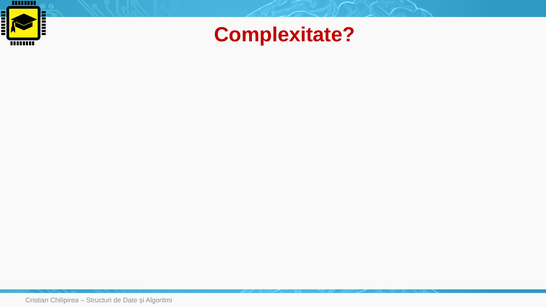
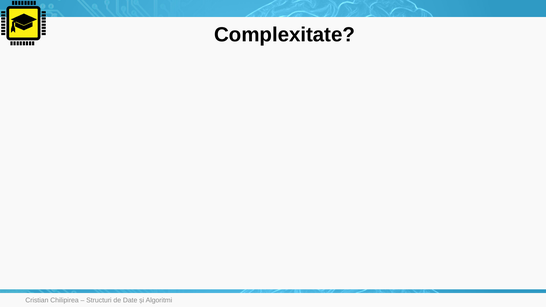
Complexitate colour: red -> black
